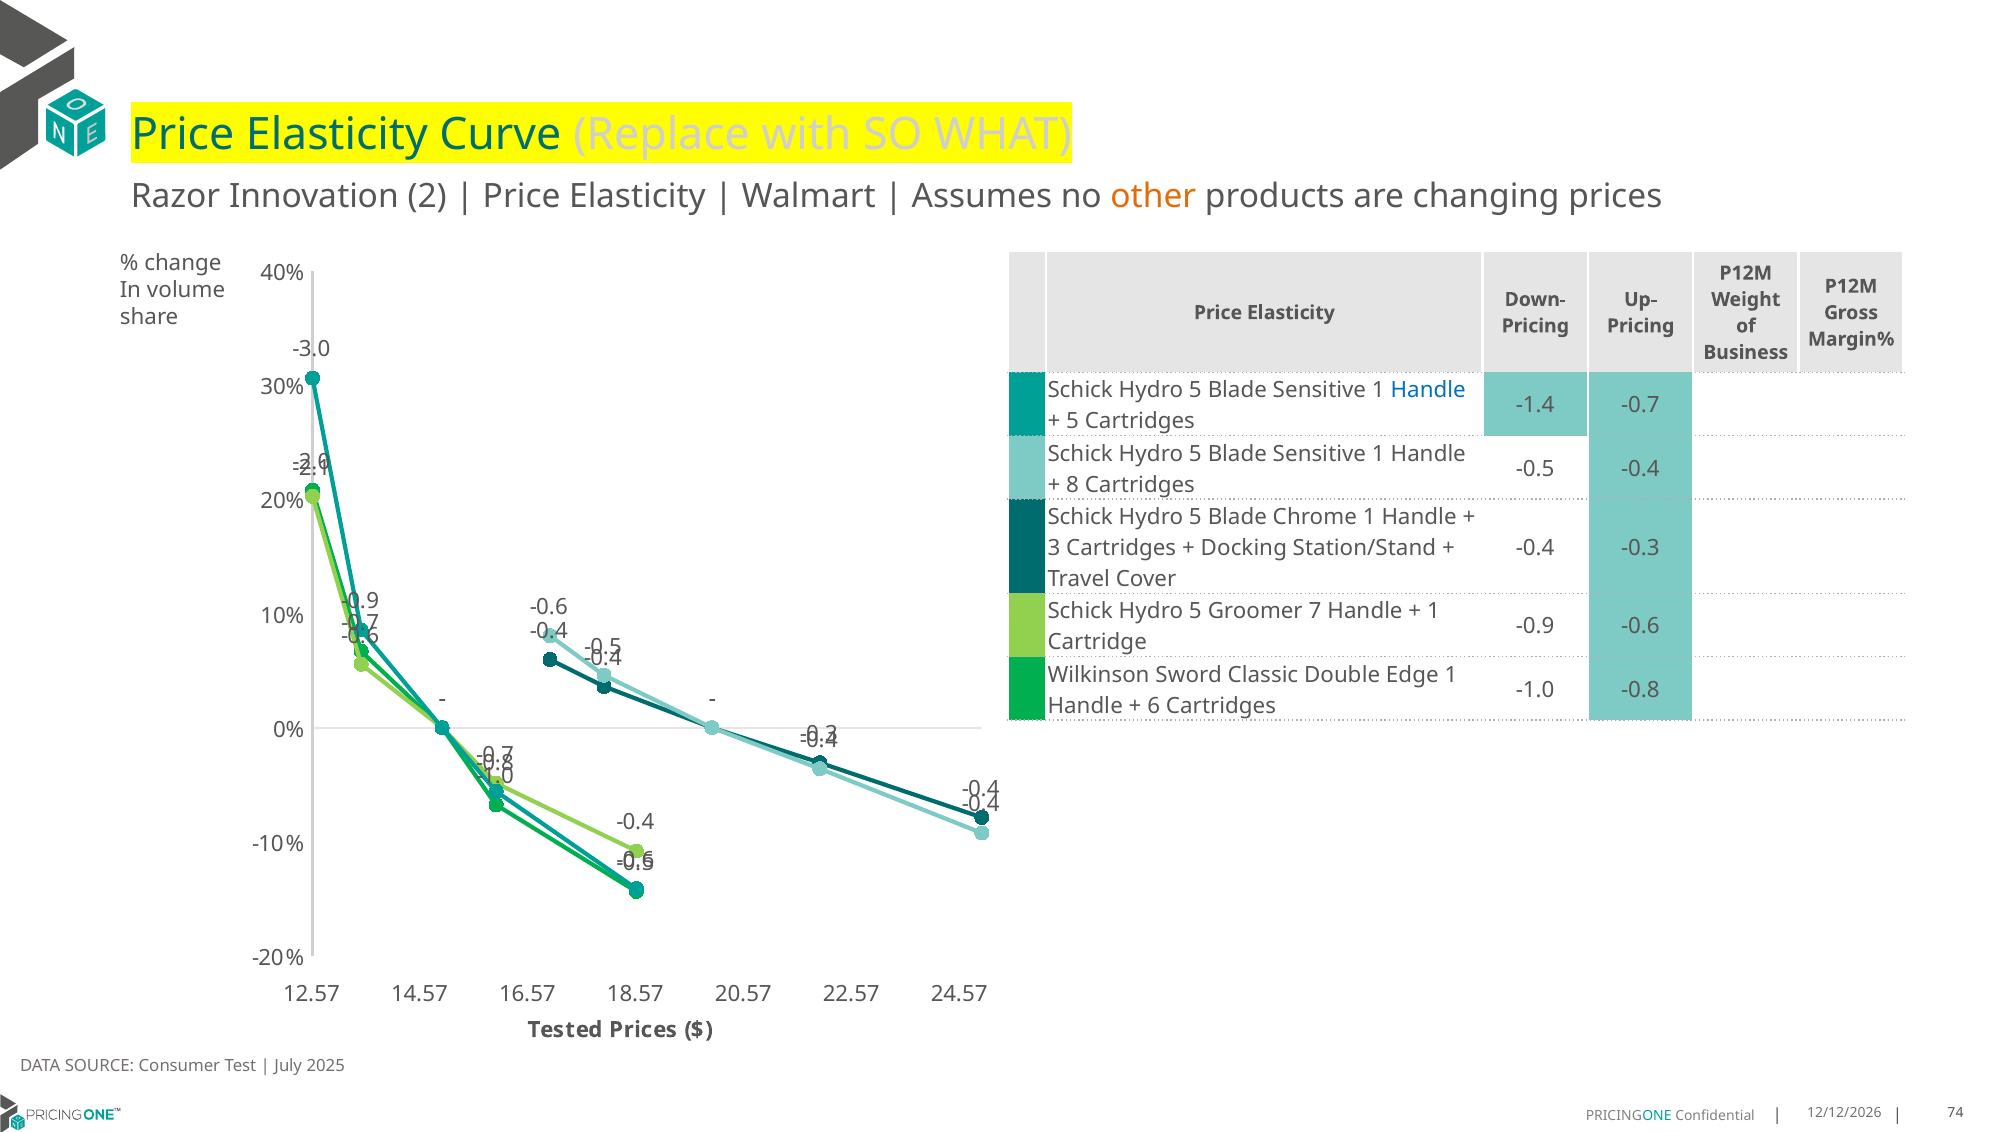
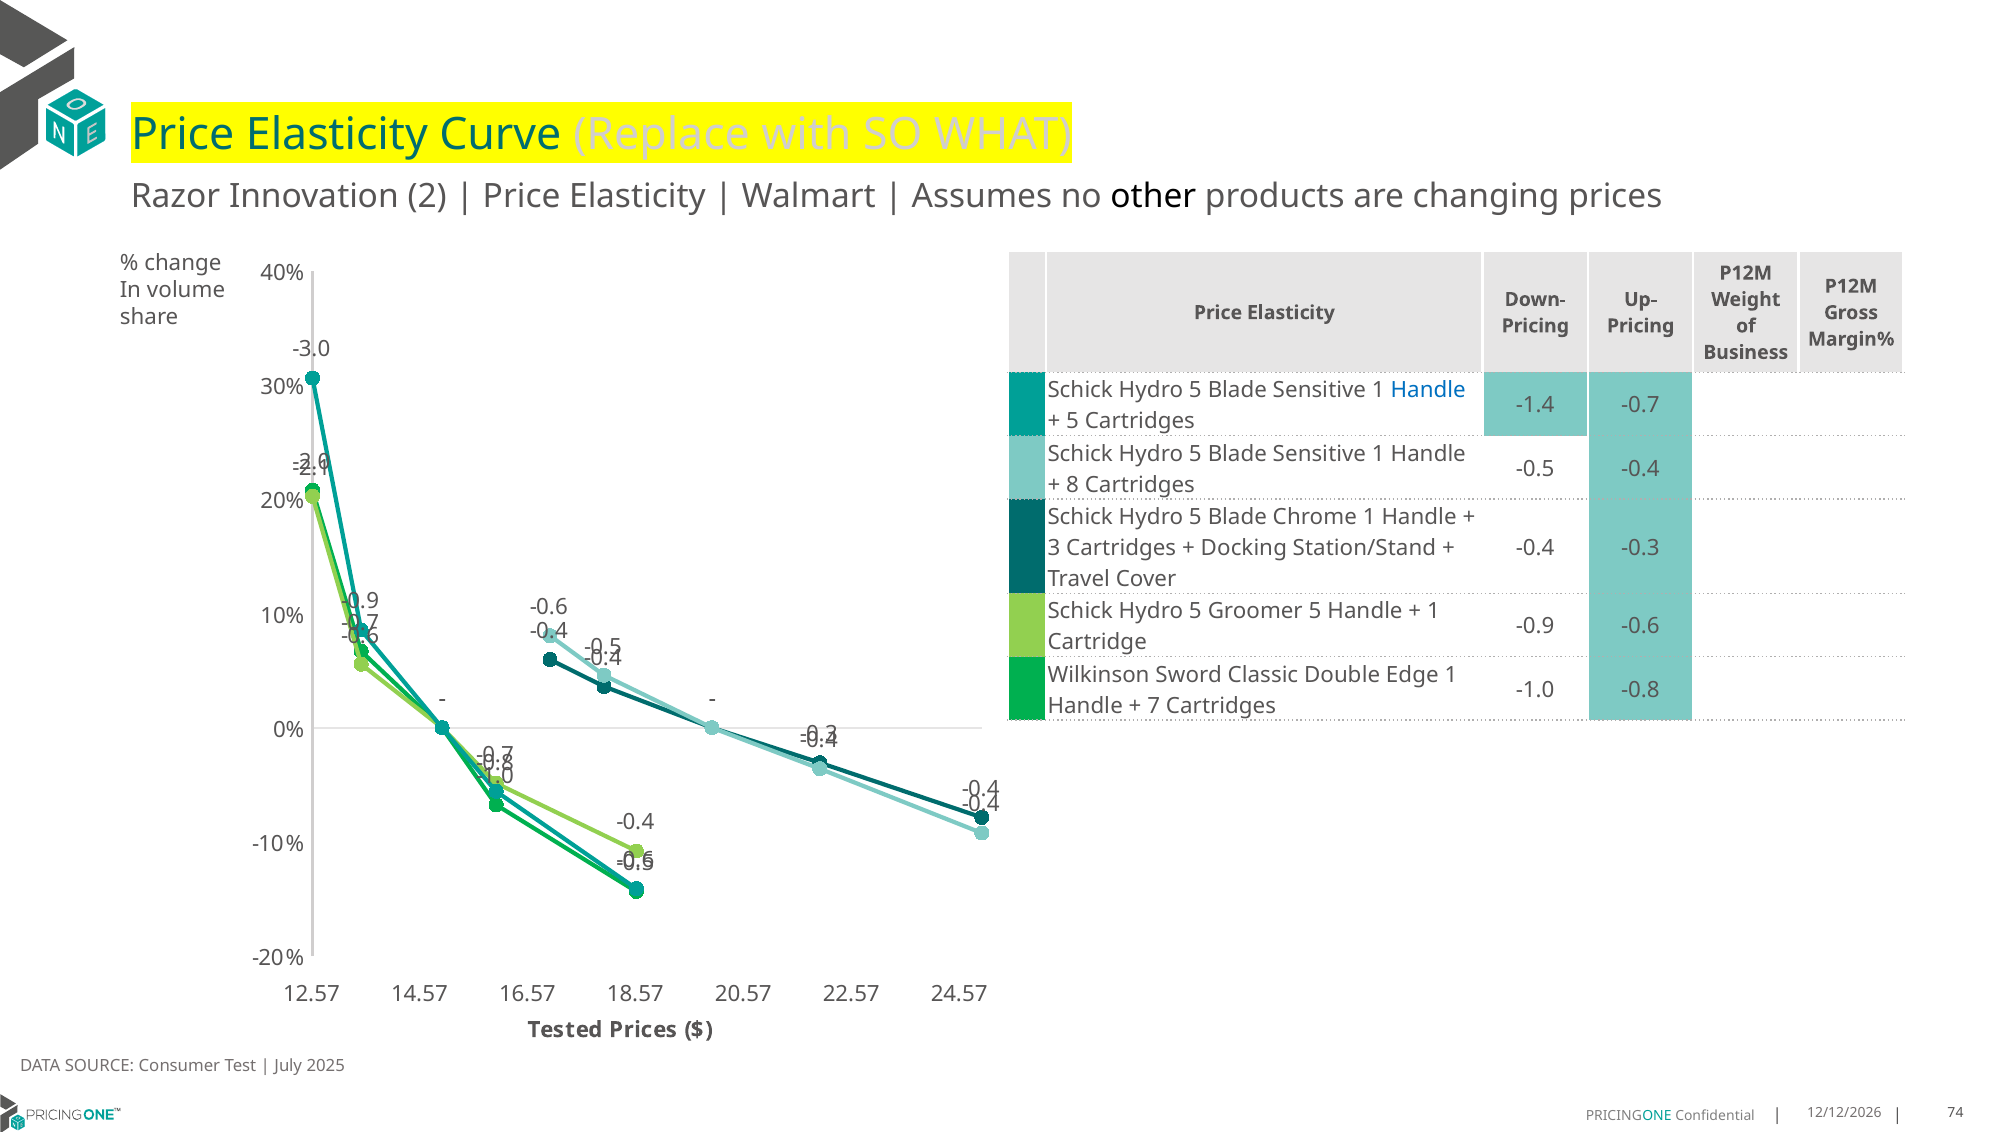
other colour: orange -> black
Groomer 7: 7 -> 5
6: 6 -> 7
